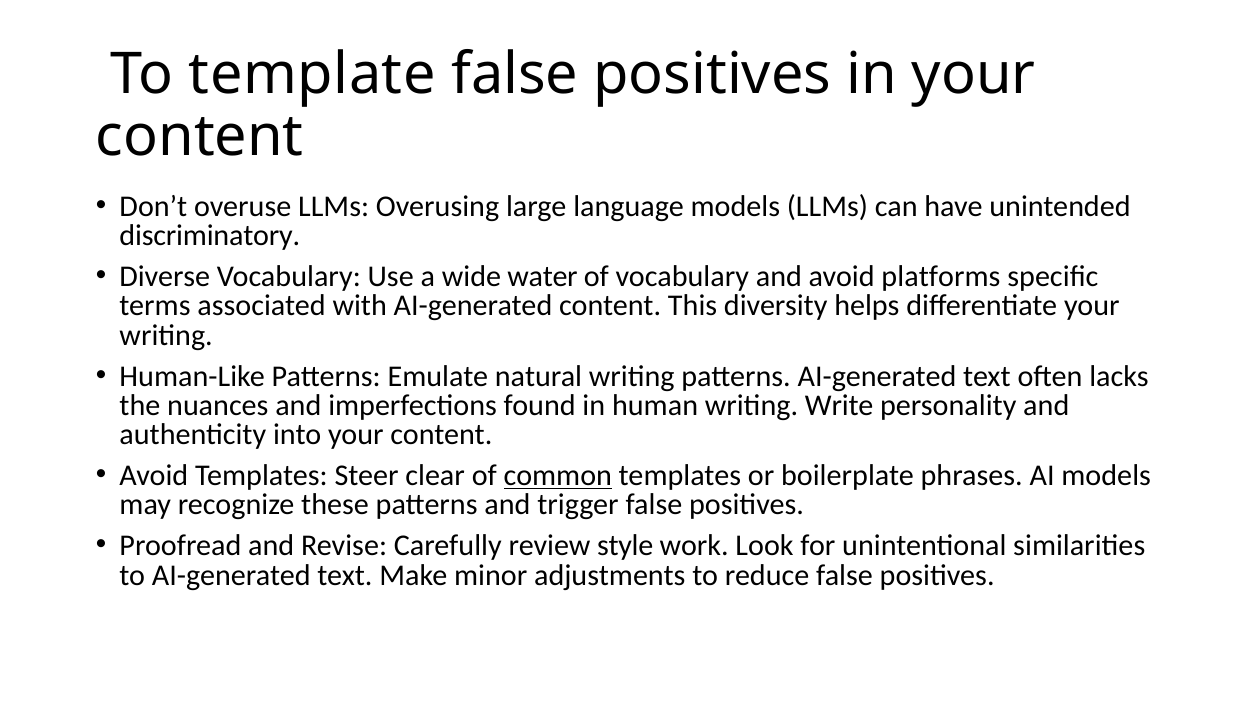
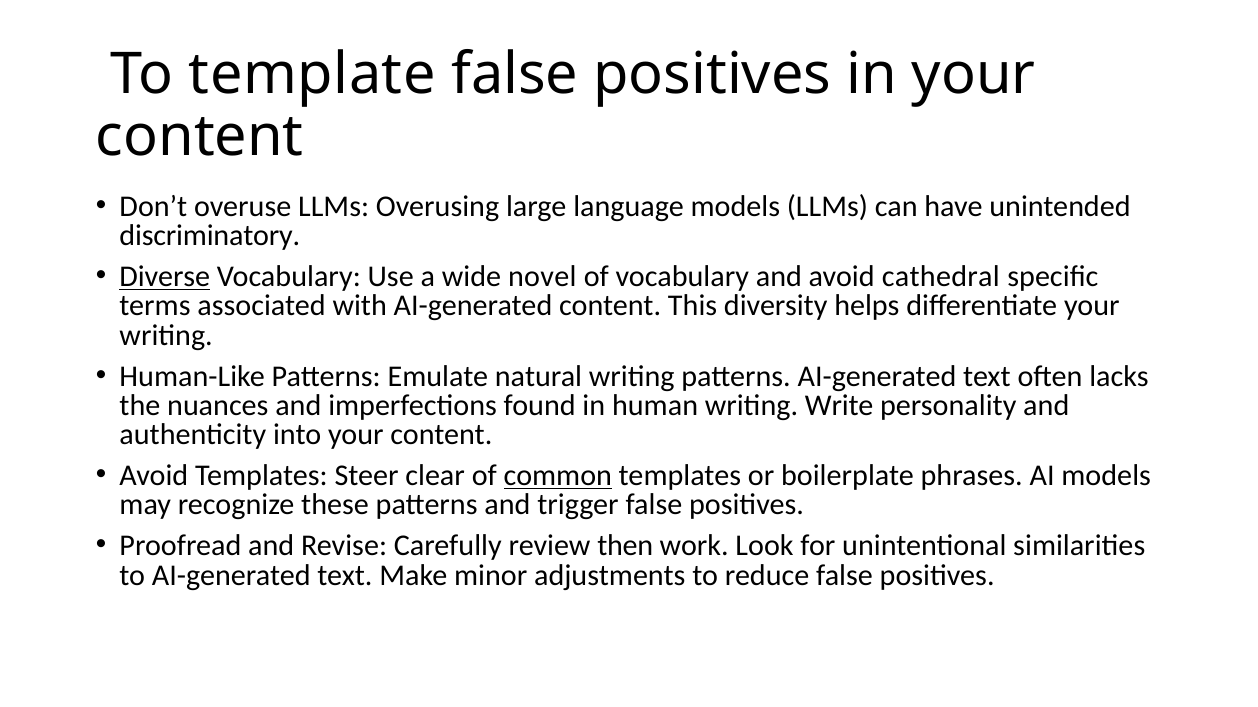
Diverse underline: none -> present
water: water -> novel
platforms: platforms -> cathedral
style: style -> then
